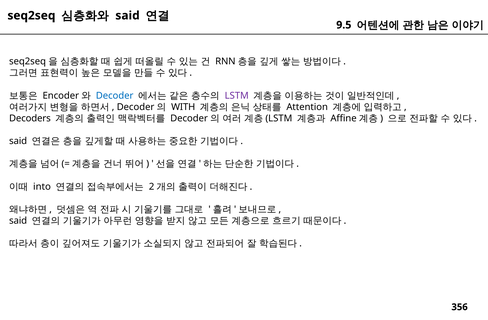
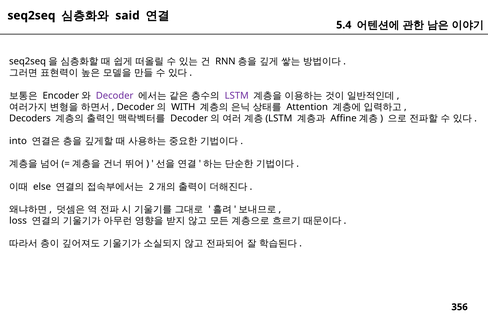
9.5: 9.5 -> 5.4
Decoder colour: blue -> purple
said at (18, 141): said -> into
into: into -> else
said at (18, 221): said -> loss
